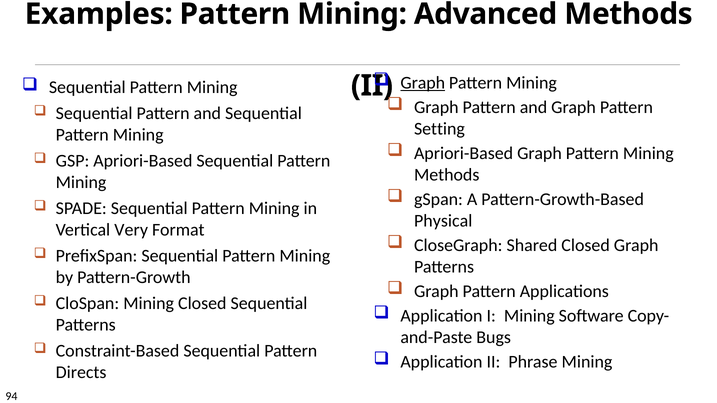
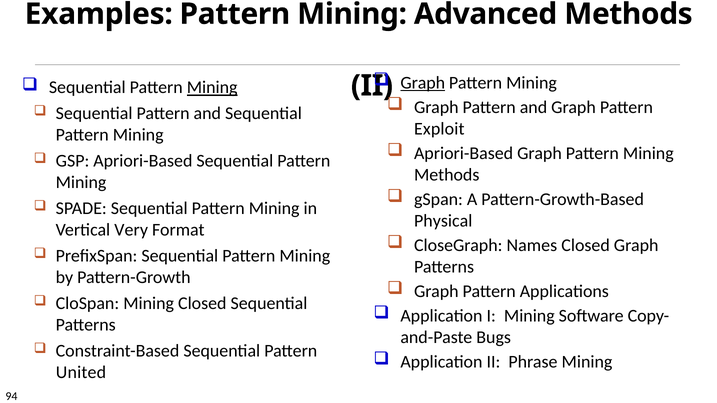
Mining at (212, 88) underline: none -> present
Setting: Setting -> Exploit
Shared: Shared -> Names
Directs: Directs -> United
